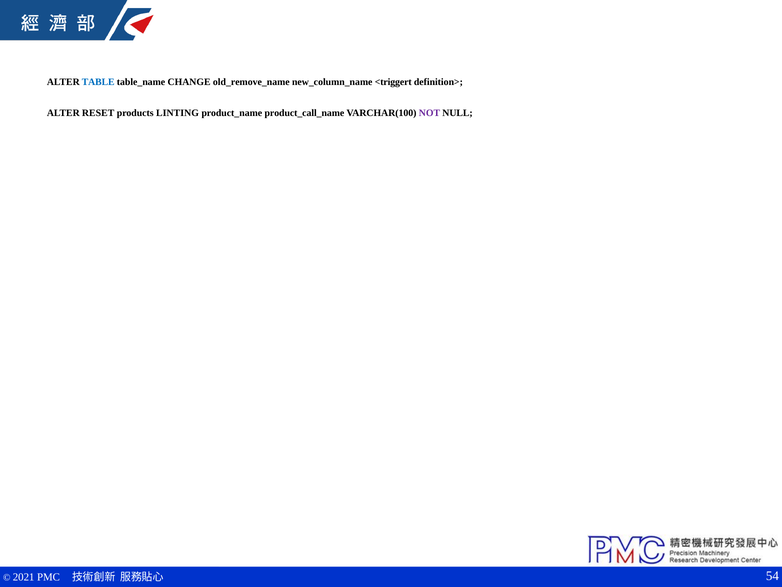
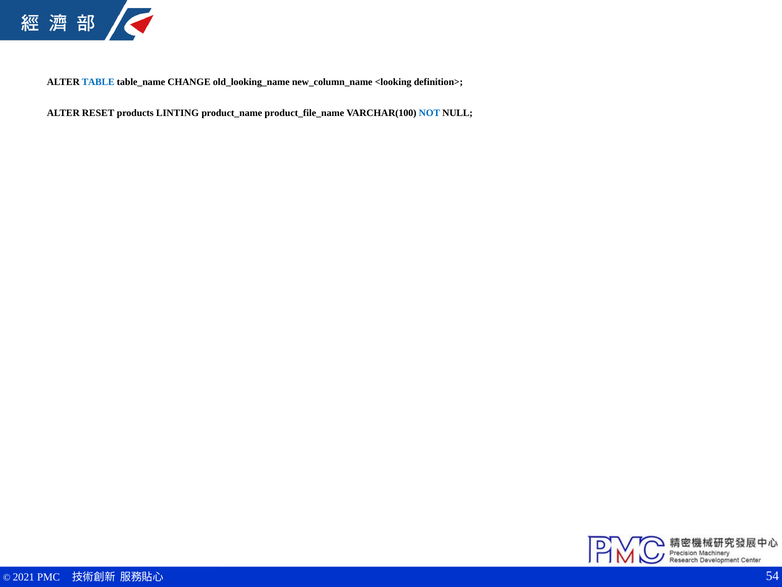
old_remove_name: old_remove_name -> old_looking_name
<triggert: <triggert -> <looking
product_call_name: product_call_name -> product_file_name
NOT colour: purple -> blue
